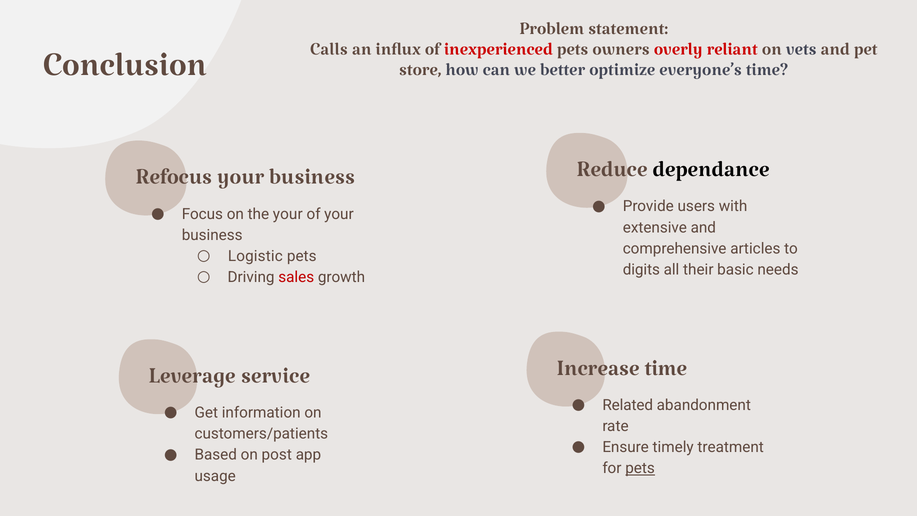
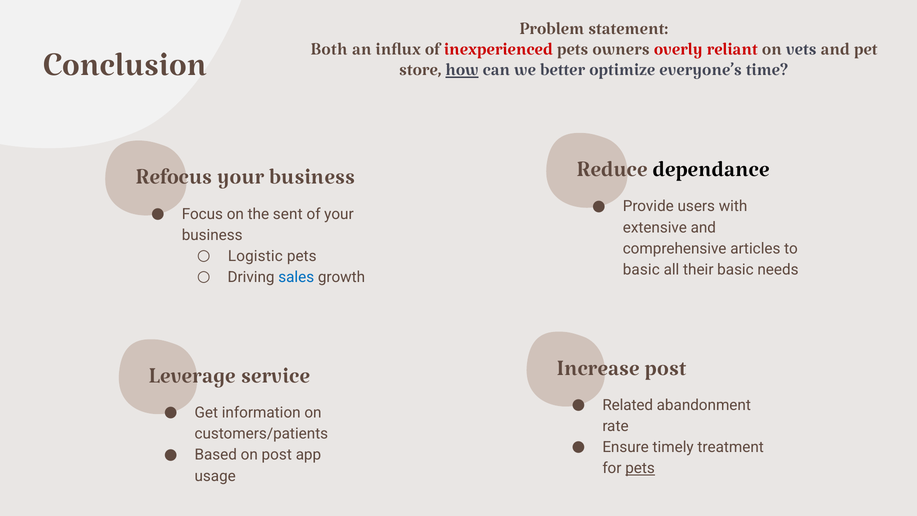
Calls: Calls -> Both
how underline: none -> present
the your: your -> sent
digits at (641, 270): digits -> basic
sales colour: red -> blue
Increase time: time -> post
